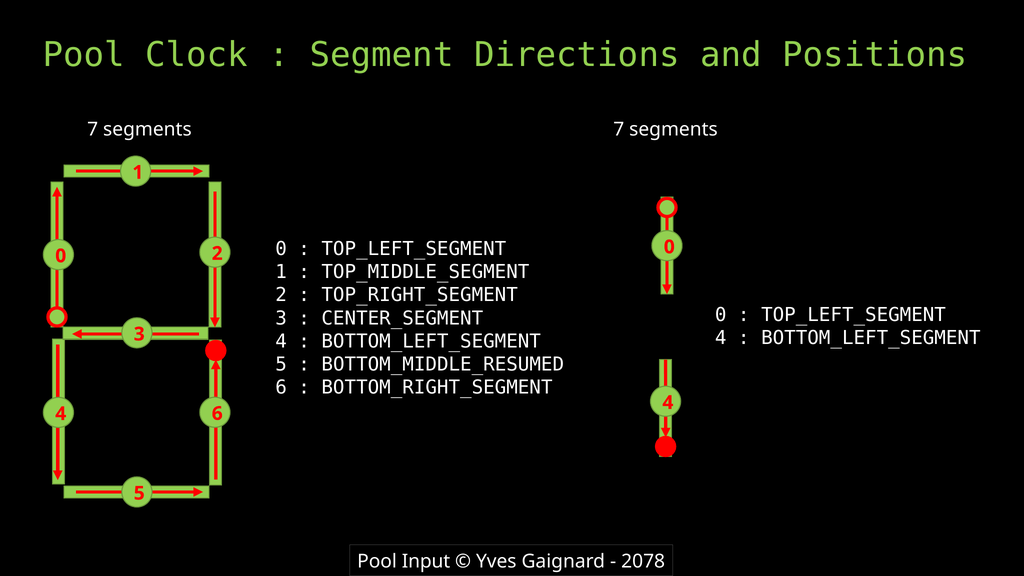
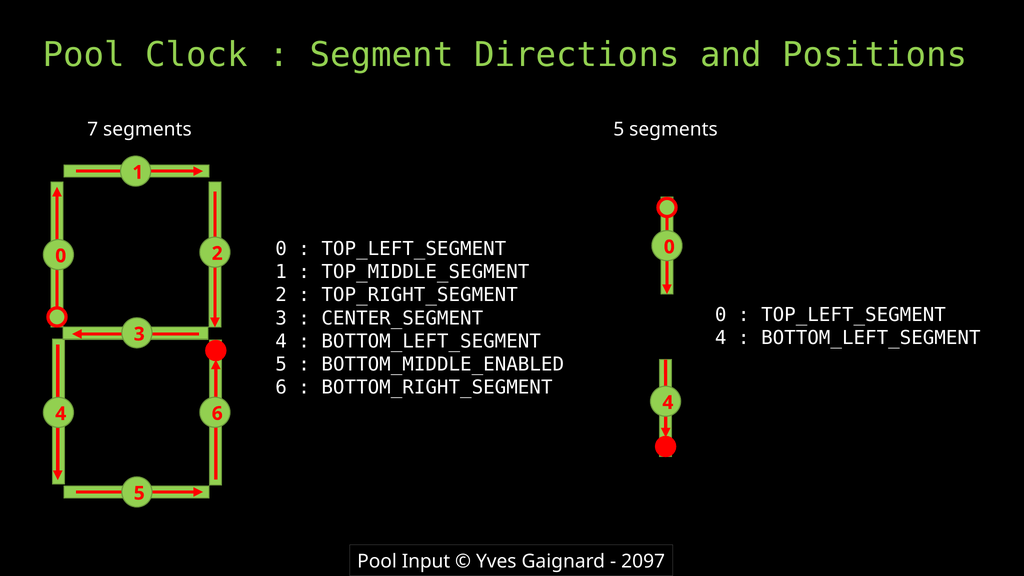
segments 7: 7 -> 5
BOTTOM_MIDDLE_RESUMED: BOTTOM_MIDDLE_RESUMED -> BOTTOM_MIDDLE_ENABLED
2078: 2078 -> 2097
